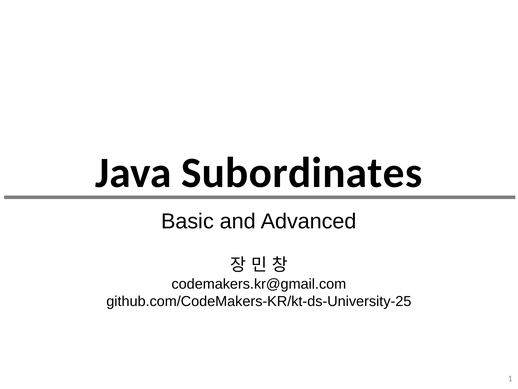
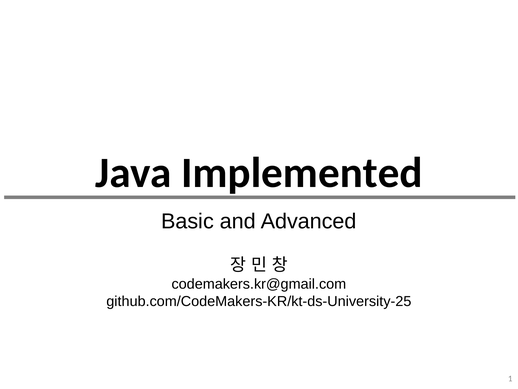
Subordinates: Subordinates -> Implemented
